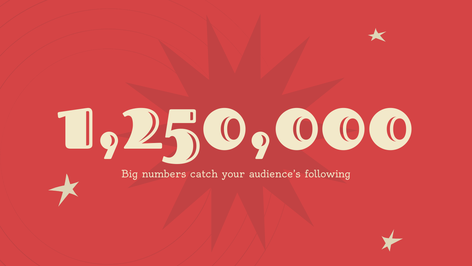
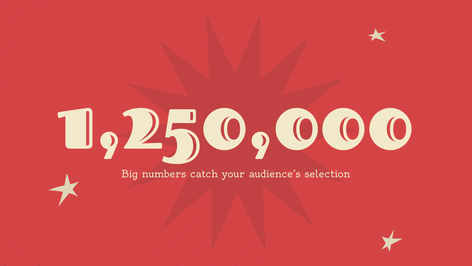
following: following -> selection
